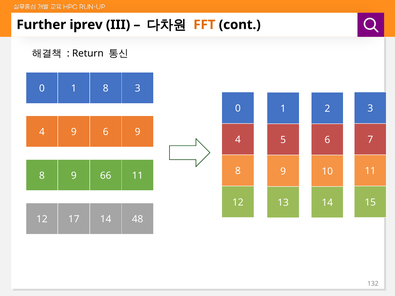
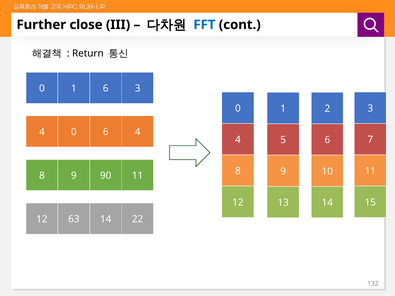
iprev: iprev -> close
FFT colour: orange -> blue
1 8: 8 -> 6
4 9: 9 -> 0
6 9: 9 -> 4
66: 66 -> 90
17: 17 -> 63
48: 48 -> 22
